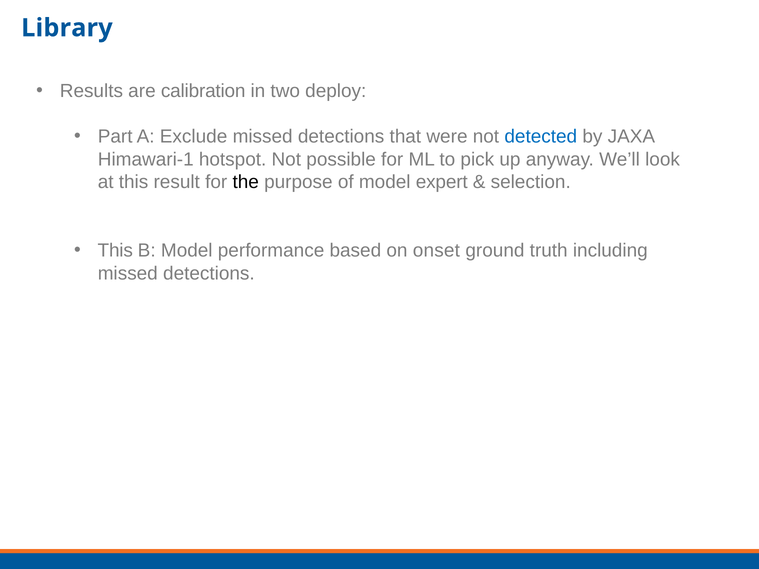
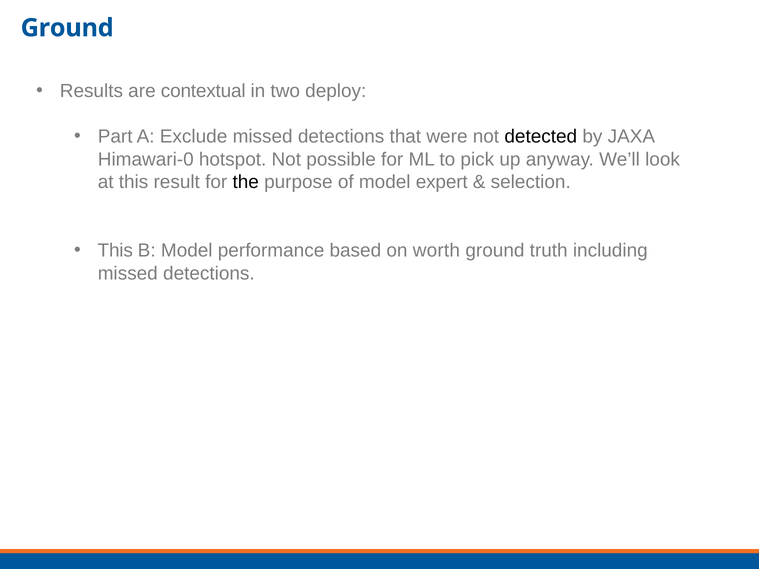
Library at (67, 28): Library -> Ground
calibration: calibration -> contextual
detected colour: blue -> black
Himawari-1: Himawari-1 -> Himawari-0
onset: onset -> worth
